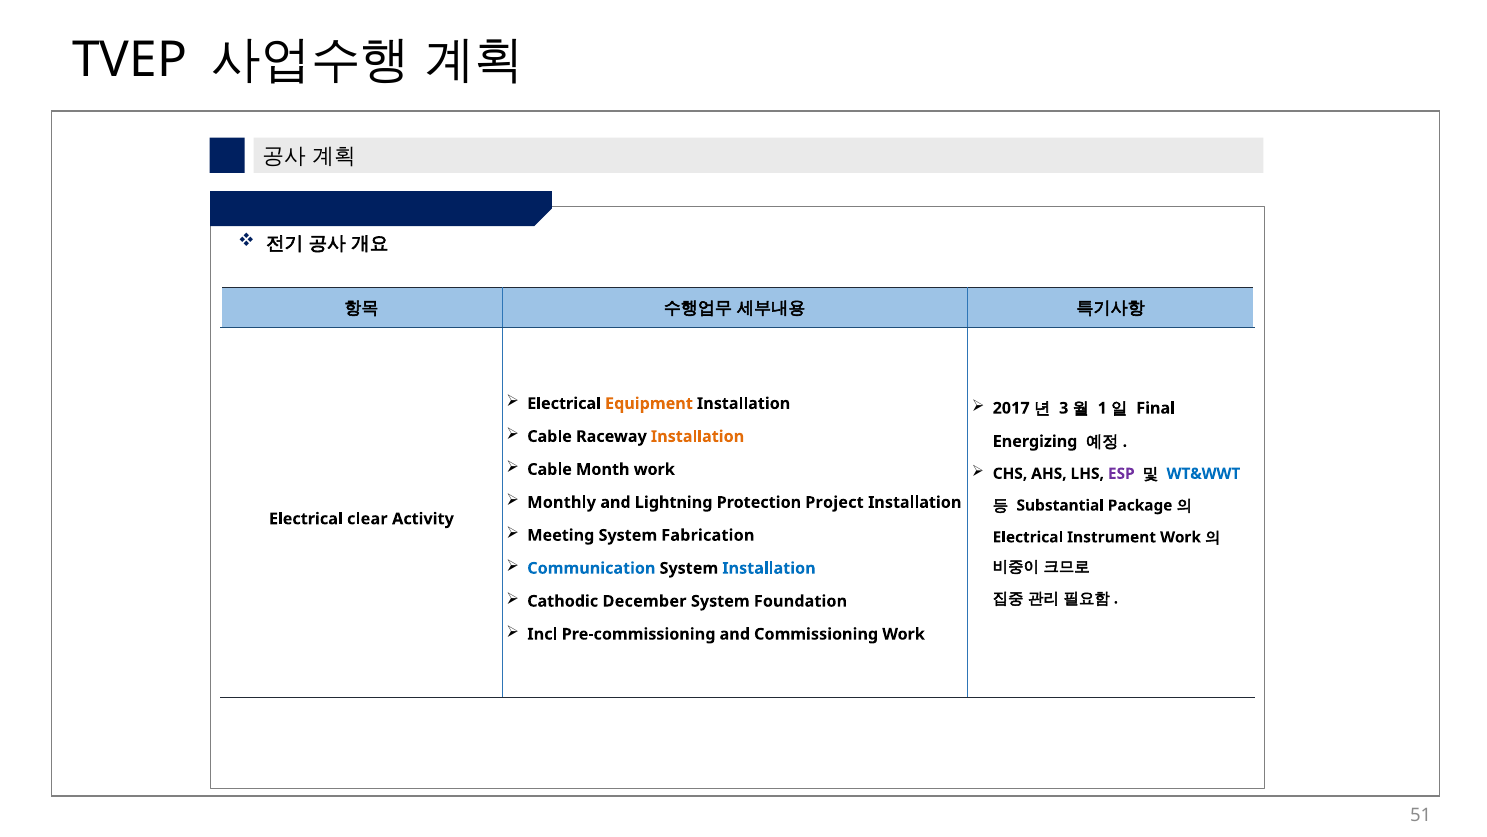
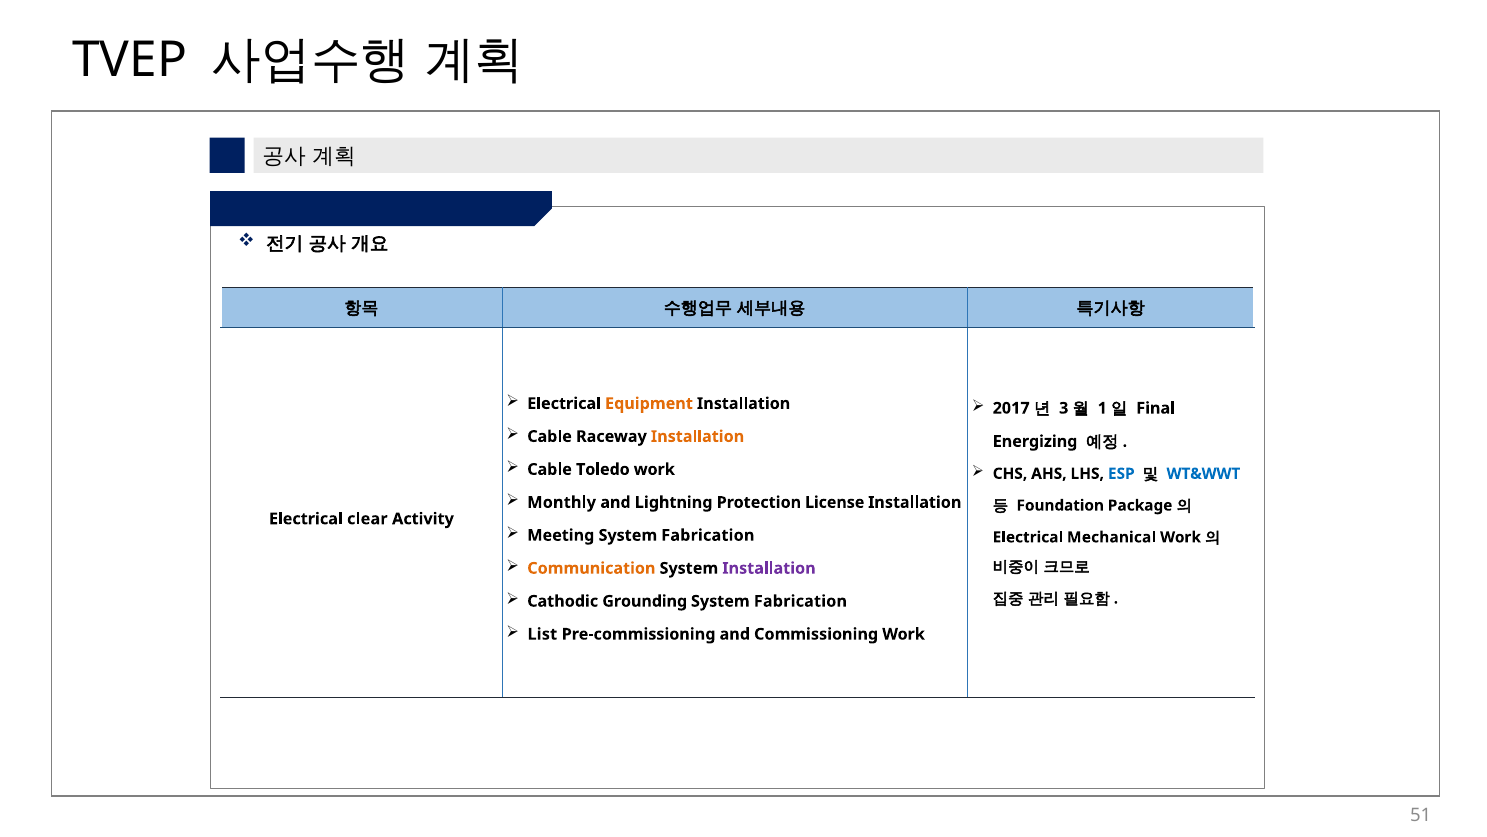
Month: Month -> Toledo
ESP colour: purple -> blue
Project: Project -> License
Substantial: Substantial -> Foundation
Instrument: Instrument -> Mechanical
Communication colour: blue -> orange
Installation at (769, 568) colour: blue -> purple
December: December -> Grounding
Foundation at (800, 601): Foundation -> Fabrication
Incl: Incl -> List
